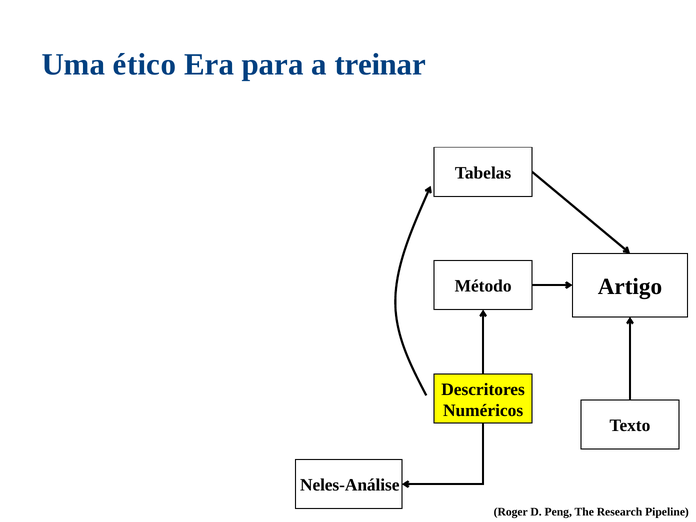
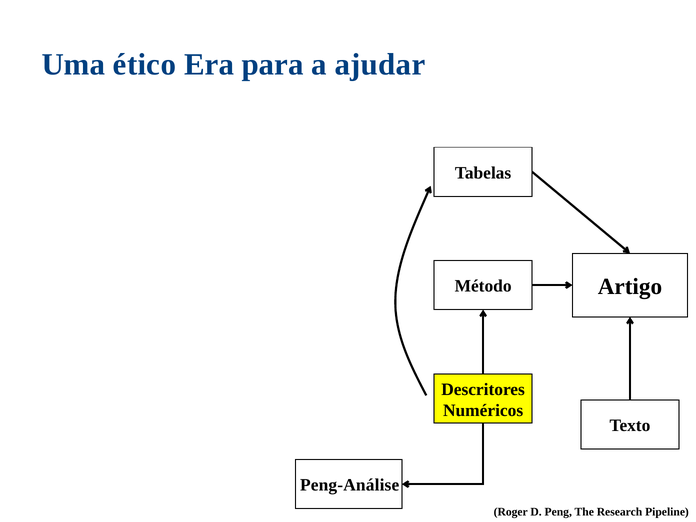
treinar: treinar -> ajudar
Neles-Análise: Neles-Análise -> Peng-Análise
